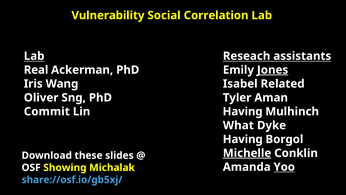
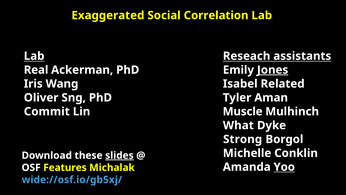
Vulnerability: Vulnerability -> Exaggerated
Having at (243, 111): Having -> Muscle
Having at (243, 139): Having -> Strong
Michelle underline: present -> none
slides underline: none -> present
Showing: Showing -> Features
share://osf.io/gb5xj/: share://osf.io/gb5xj/ -> wide://osf.io/gb5xj/
